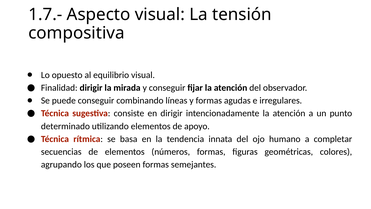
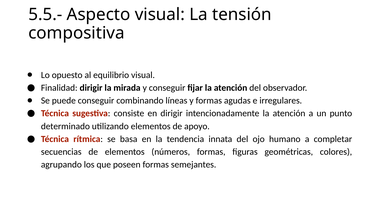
1.7.-: 1.7.- -> 5.5.-
